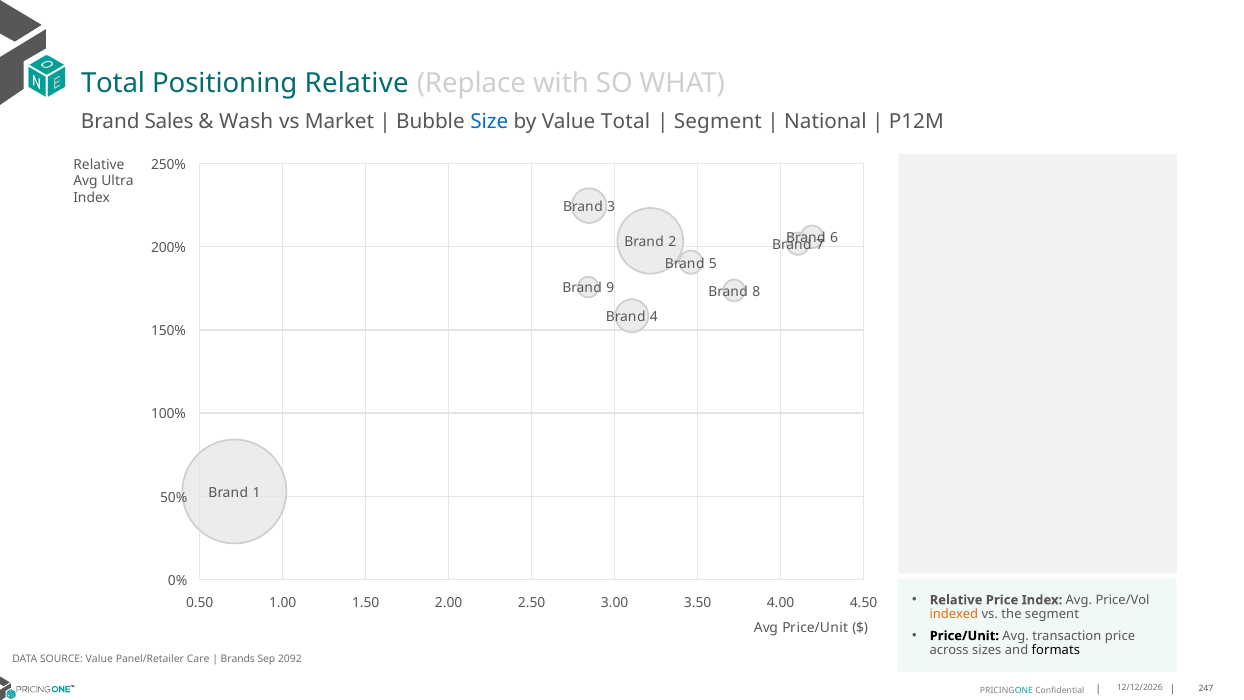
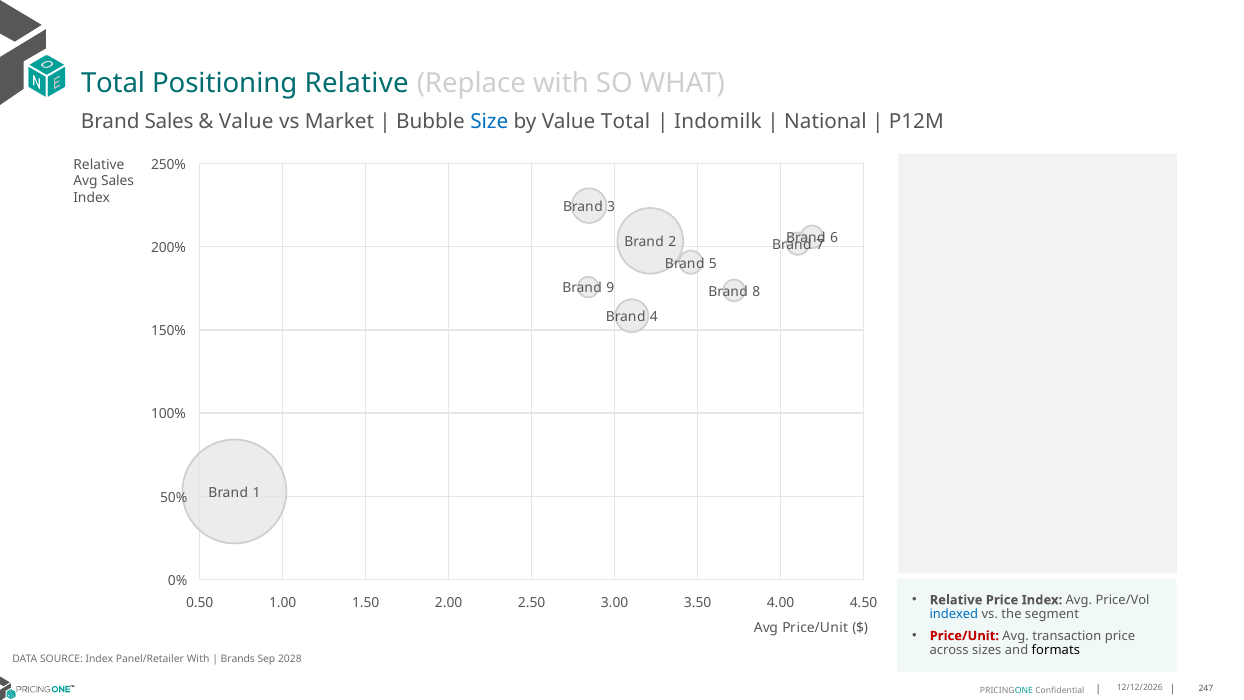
Wash at (246, 121): Wash -> Value
Segment at (718, 121): Segment -> Indomilk
Avg Ultra: Ultra -> Sales
indexed colour: orange -> blue
Price/Unit at (964, 636) colour: black -> red
SOURCE Value: Value -> Index
Panel/Retailer Care: Care -> With
2092: 2092 -> 2028
